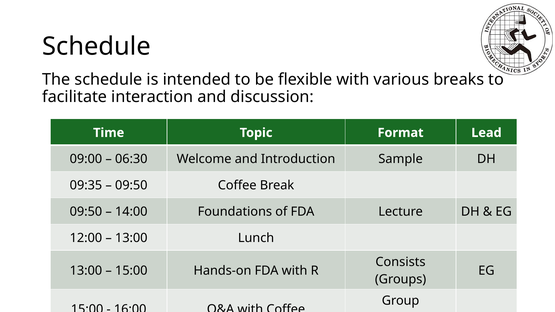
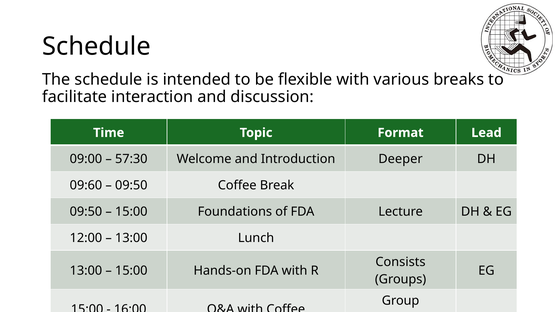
06:30: 06:30 -> 57:30
Sample: Sample -> Deeper
09:35: 09:35 -> 09:60
14:00 at (131, 212): 14:00 -> 15:00
